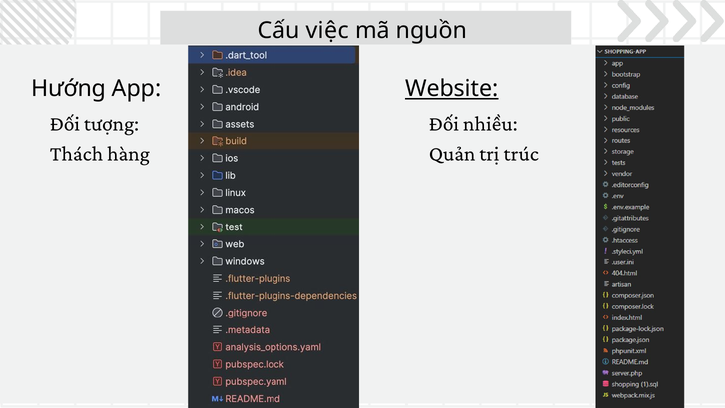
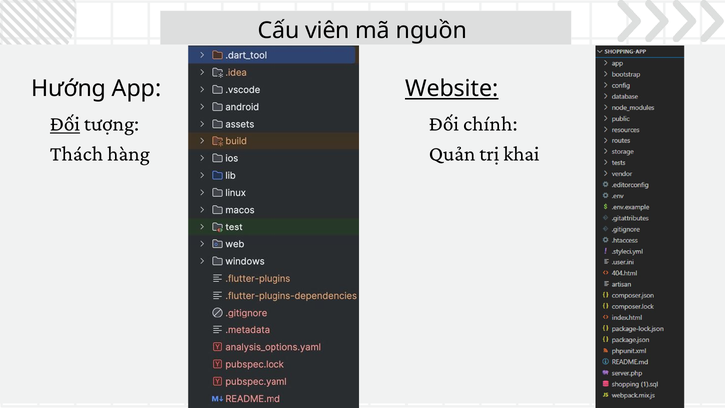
việc: việc -> viên
Đối at (65, 124) underline: none -> present
nhiều: nhiều -> chính
trúc: trúc -> khai
